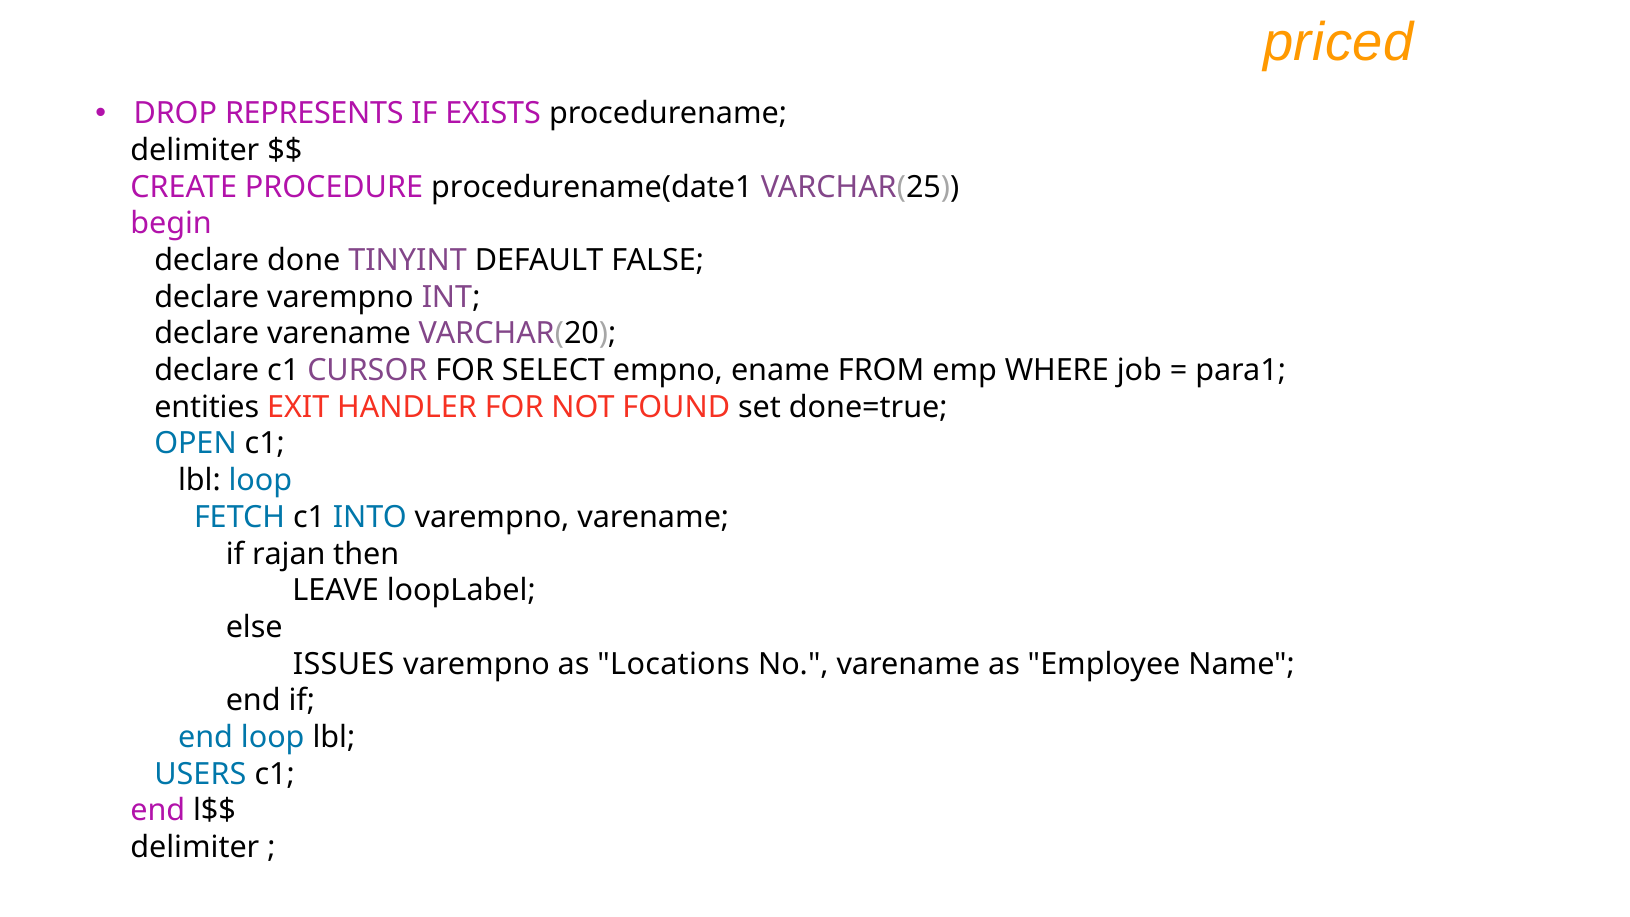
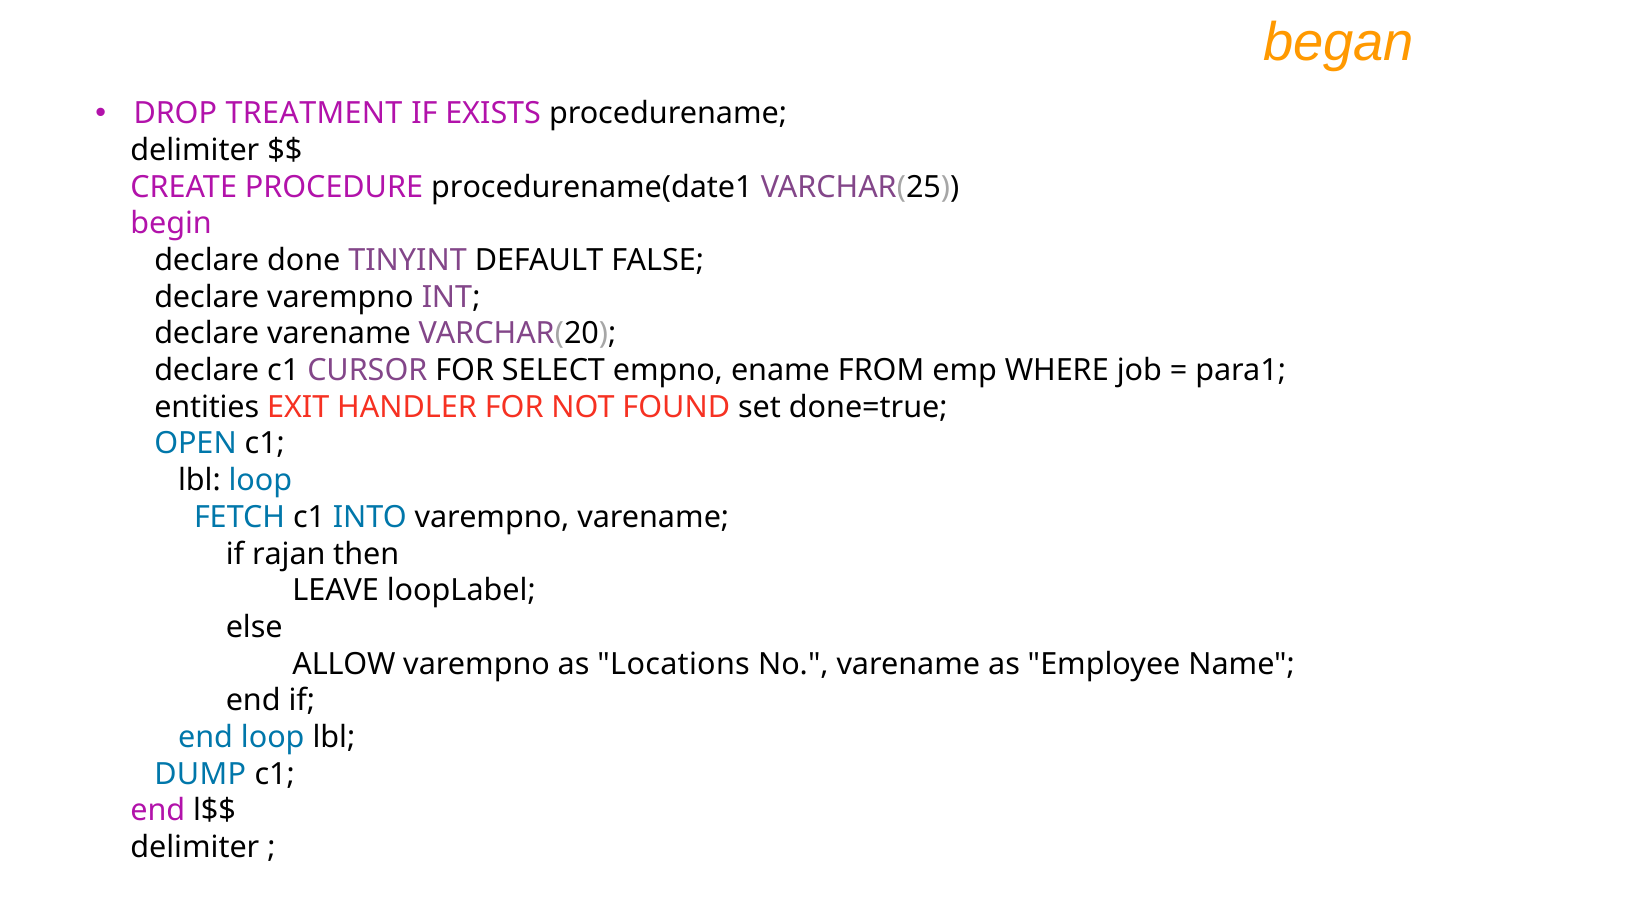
priced: priced -> began
REPRESENTS: REPRESENTS -> TREATMENT
ISSUES: ISSUES -> ALLOW
USERS: USERS -> DUMP
